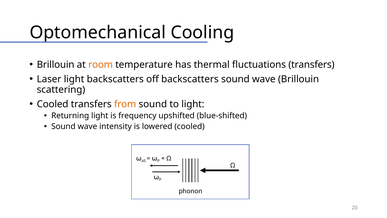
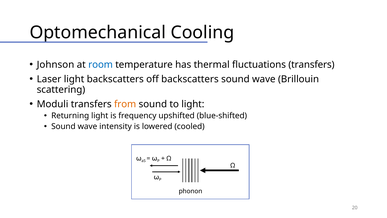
Brillouin at (56, 65): Brillouin -> Johnson
room colour: orange -> blue
Cooled at (53, 104): Cooled -> Moduli
